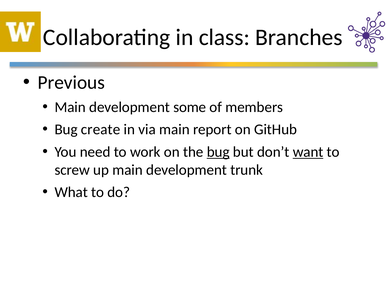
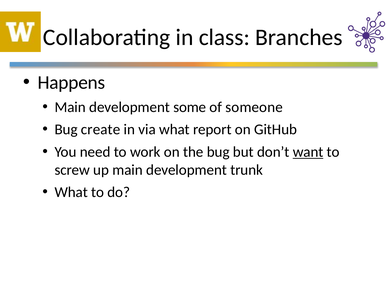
Previous: Previous -> Happens
members: members -> someone
via main: main -> what
bug at (218, 152) underline: present -> none
